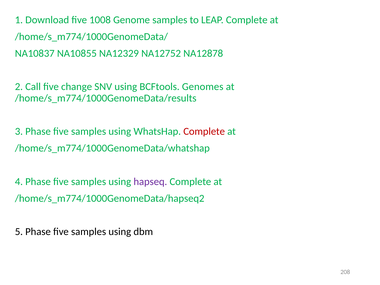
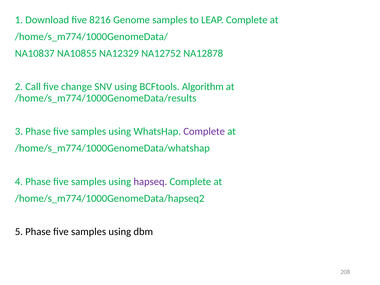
1008: 1008 -> 8216
Genomes: Genomes -> Algorithm
Complete at (204, 131) colour: red -> purple
